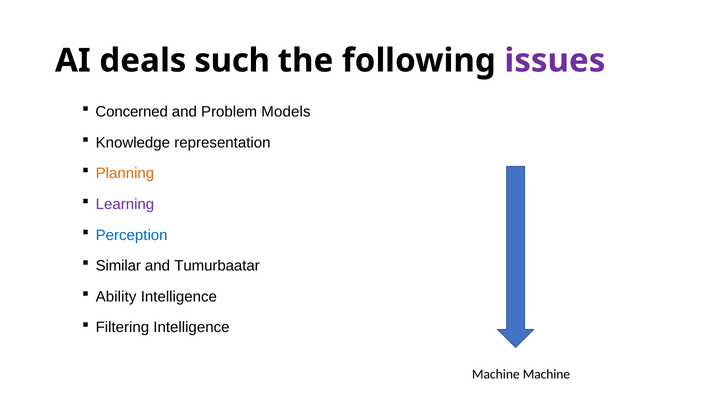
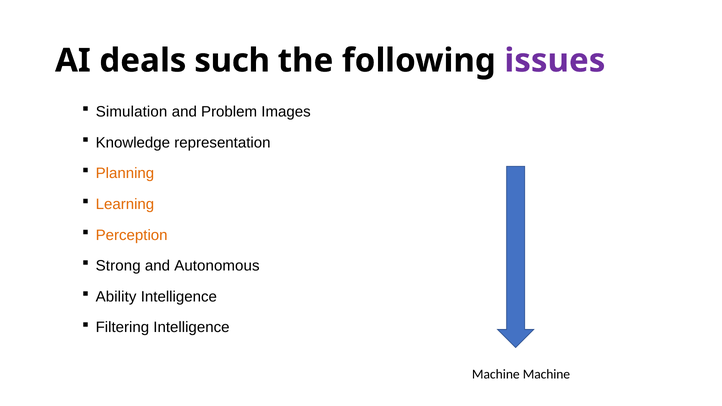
Concerned: Concerned -> Simulation
Models: Models -> Images
Learning colour: purple -> orange
Perception colour: blue -> orange
Similar: Similar -> Strong
Tumurbaatar: Tumurbaatar -> Autonomous
